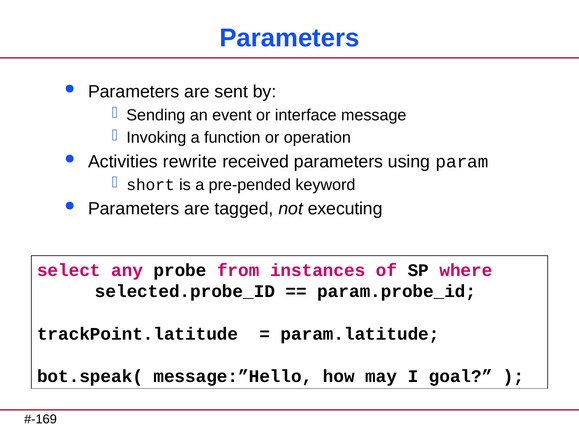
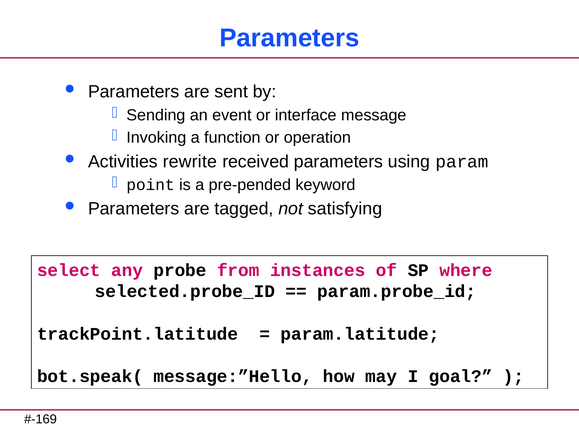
short: short -> point
executing: executing -> satisfying
